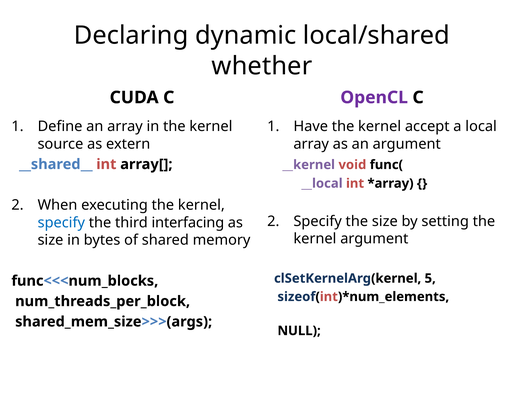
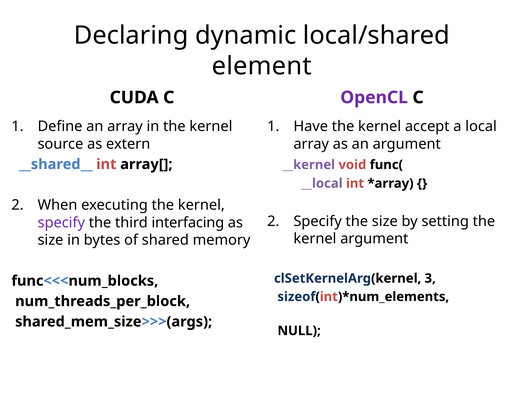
whether: whether -> element
specify at (61, 223) colour: blue -> purple
5: 5 -> 3
